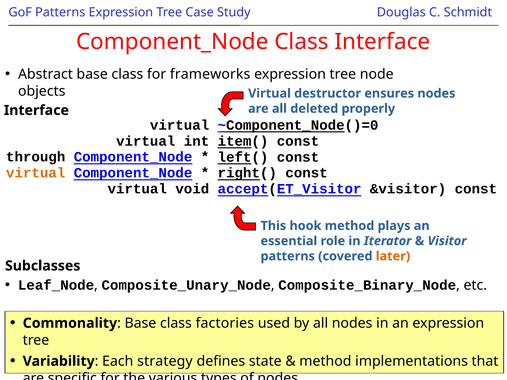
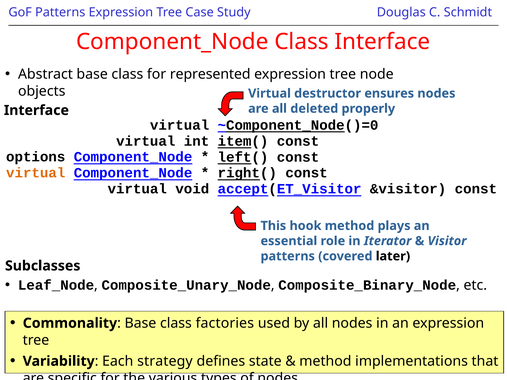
frameworks: frameworks -> represented
through: through -> options
later colour: orange -> black
